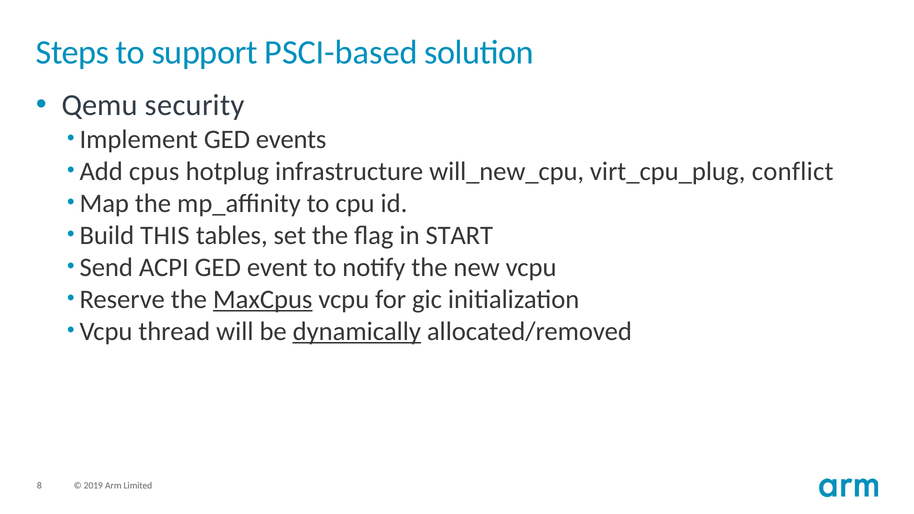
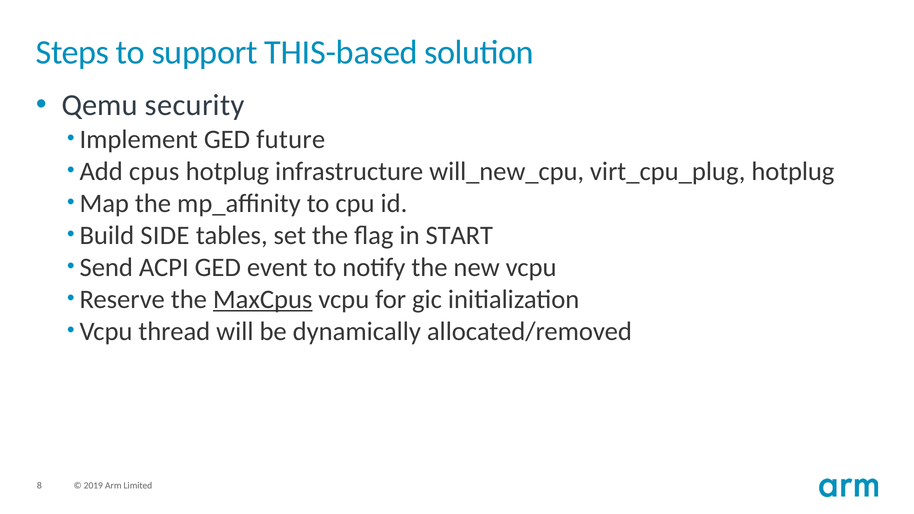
PSCI-based: PSCI-based -> THIS-based
events: events -> future
virt_cpu_plug conflict: conflict -> hotplug
THIS: THIS -> SIDE
dynamically underline: present -> none
